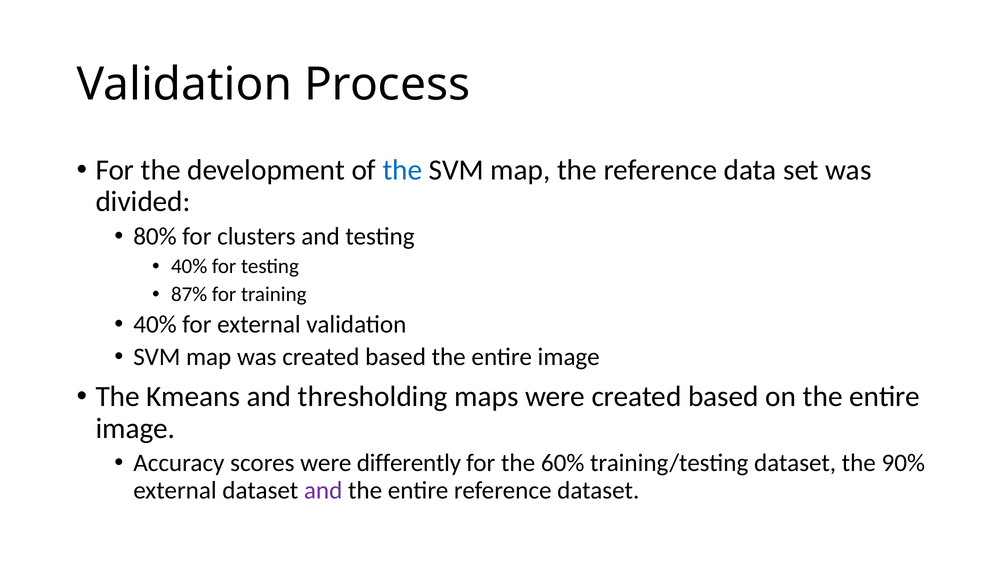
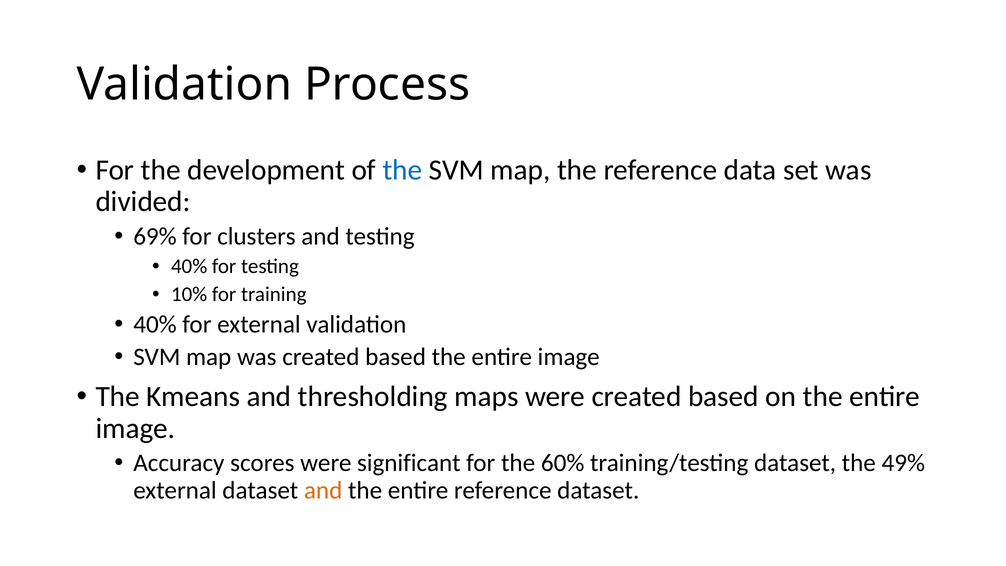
80%: 80% -> 69%
87%: 87% -> 10%
differently: differently -> significant
90%: 90% -> 49%
and at (323, 490) colour: purple -> orange
